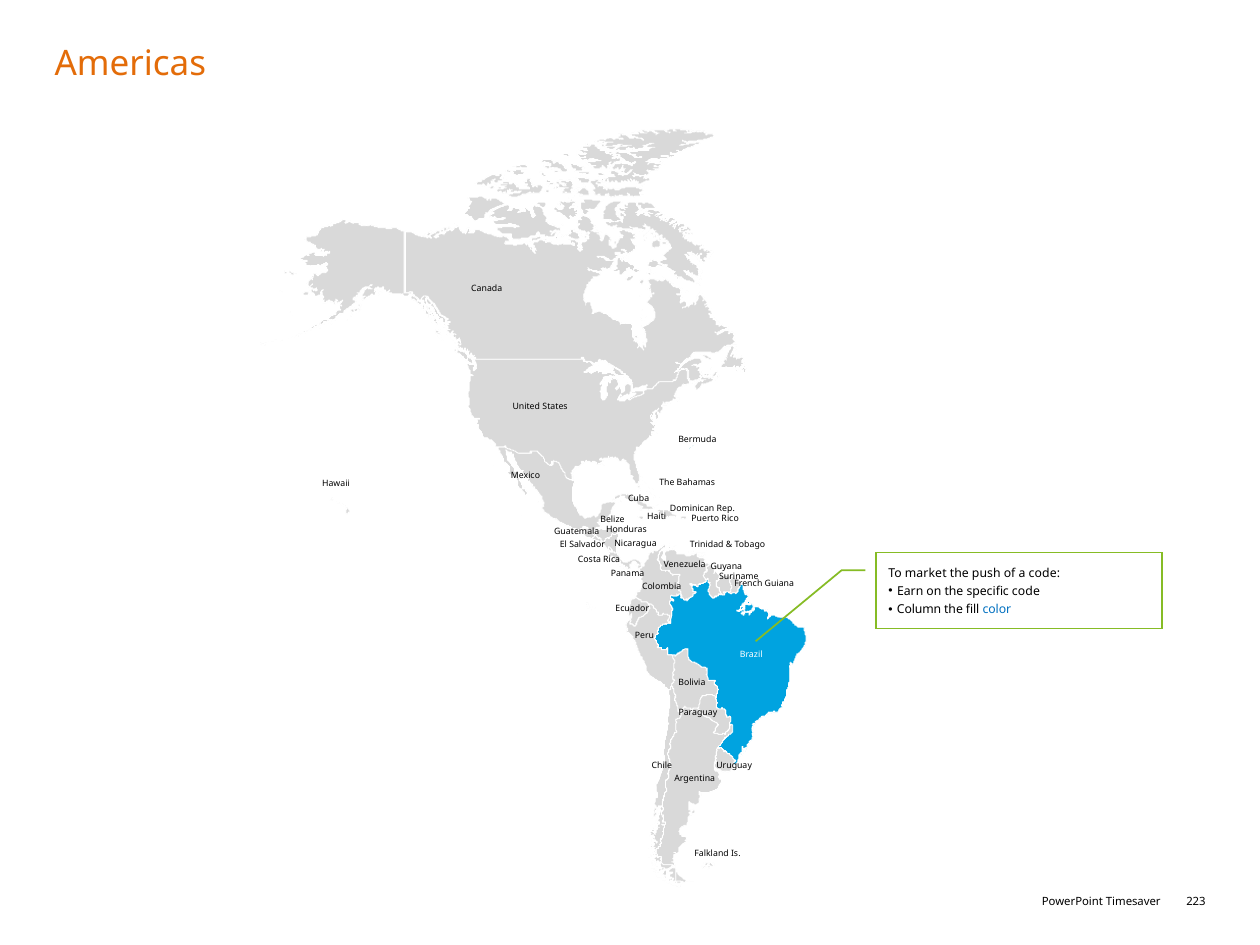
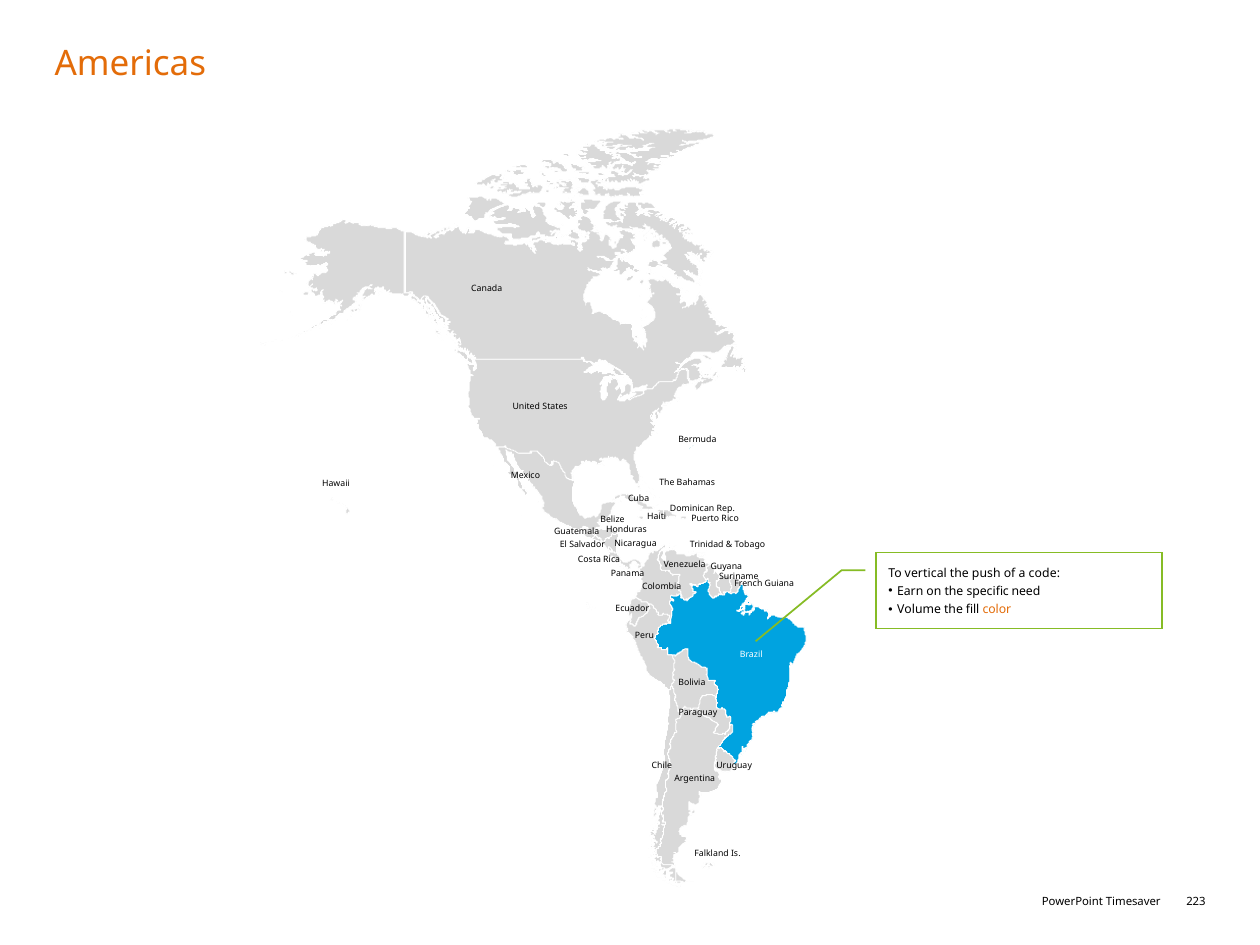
market: market -> vertical
specific code: code -> need
Column: Column -> Volume
color colour: blue -> orange
